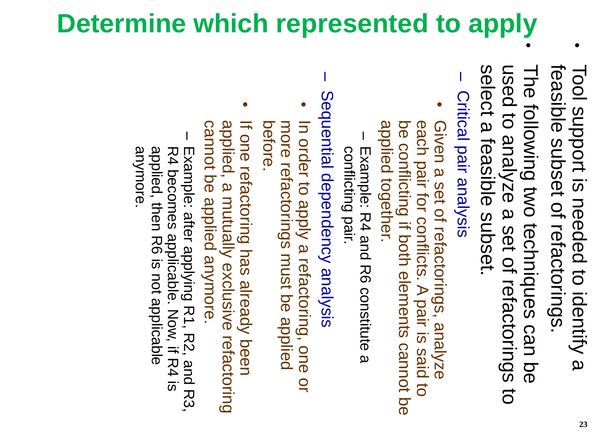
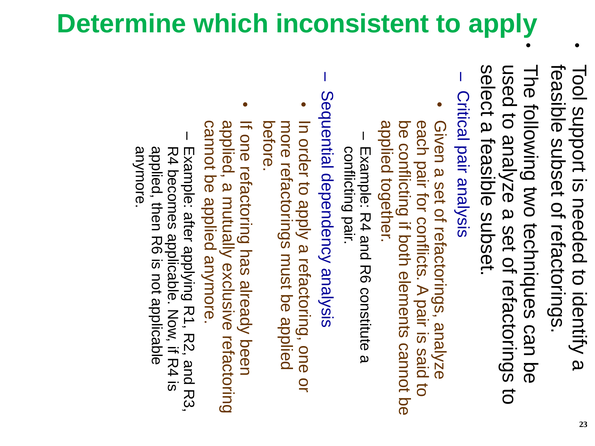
represented: represented -> inconsistent
